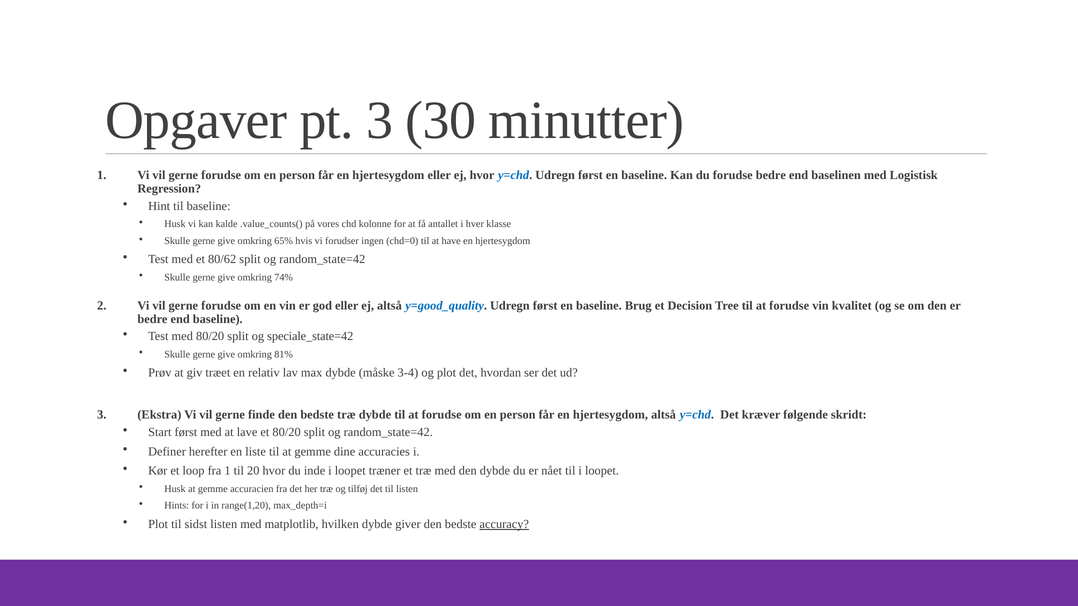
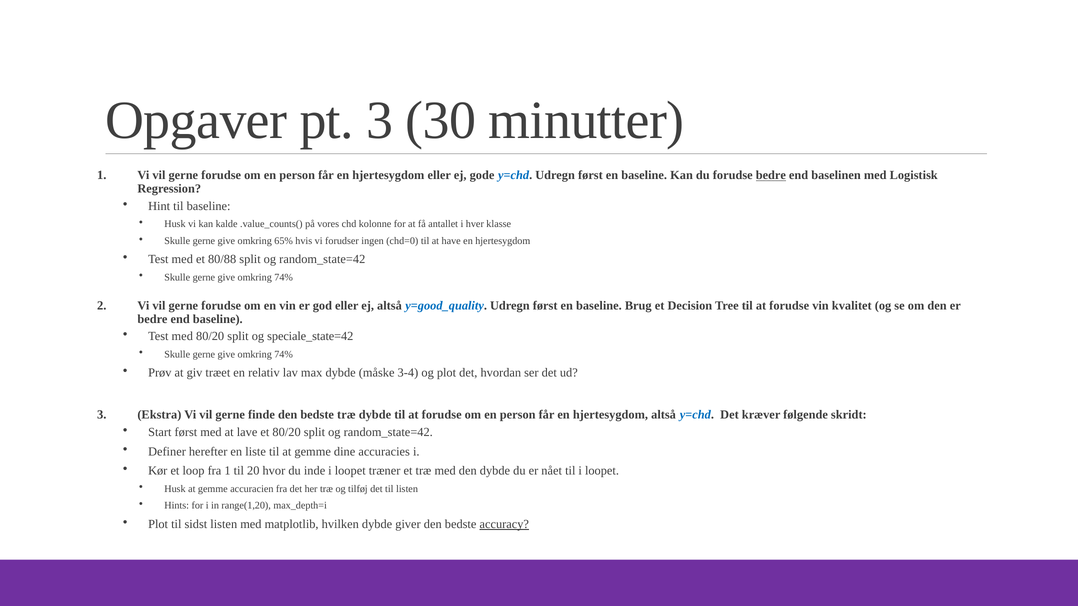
ej hvor: hvor -> gode
bedre at (771, 176) underline: none -> present
80/62: 80/62 -> 80/88
81% at (284, 354): 81% -> 74%
